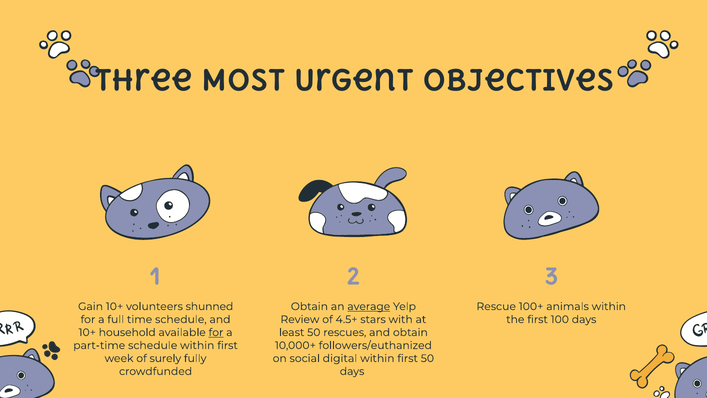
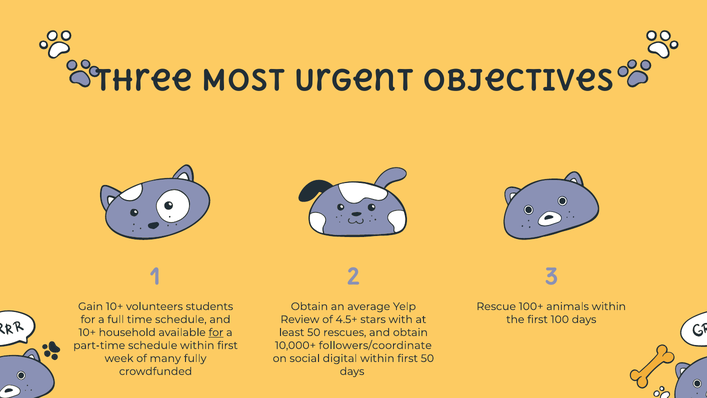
shunned: shunned -> students
average underline: present -> none
followers/euthanized: followers/euthanized -> followers/coordinate
surely: surely -> many
